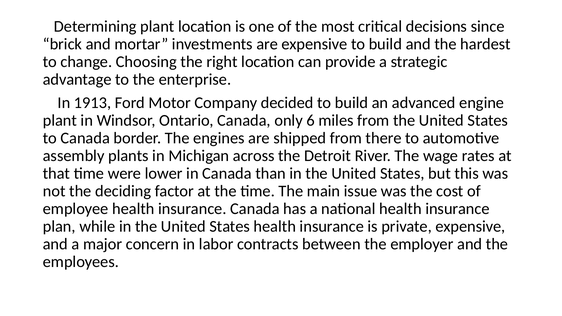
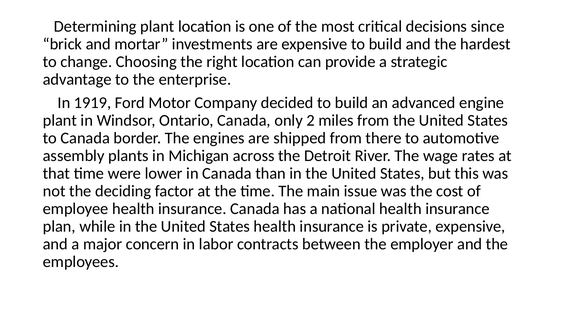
1913: 1913 -> 1919
6: 6 -> 2
